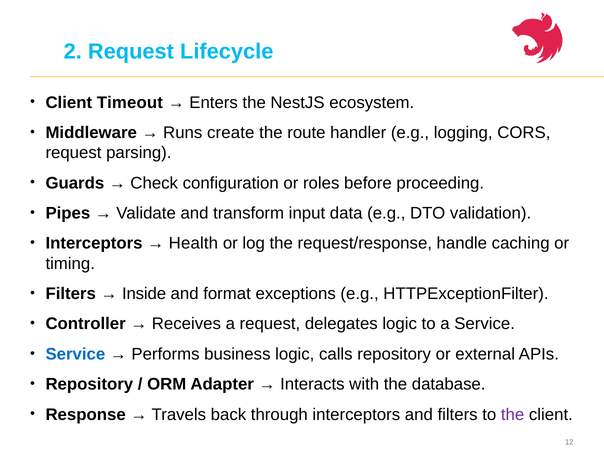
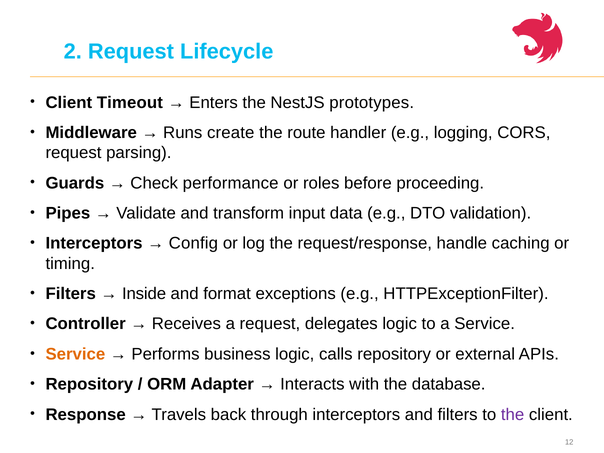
ecosystem: ecosystem -> prototypes
configuration: configuration -> performance
Health: Health -> Config
Service at (75, 354) colour: blue -> orange
